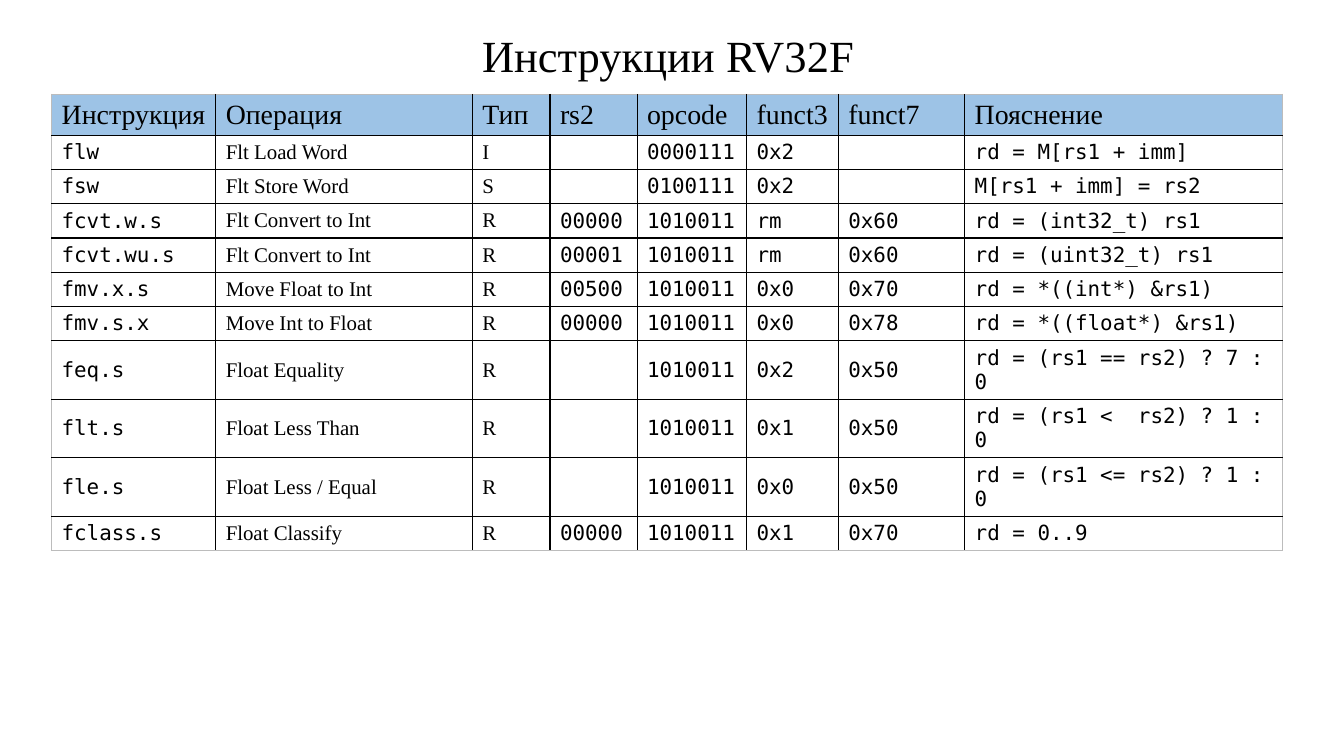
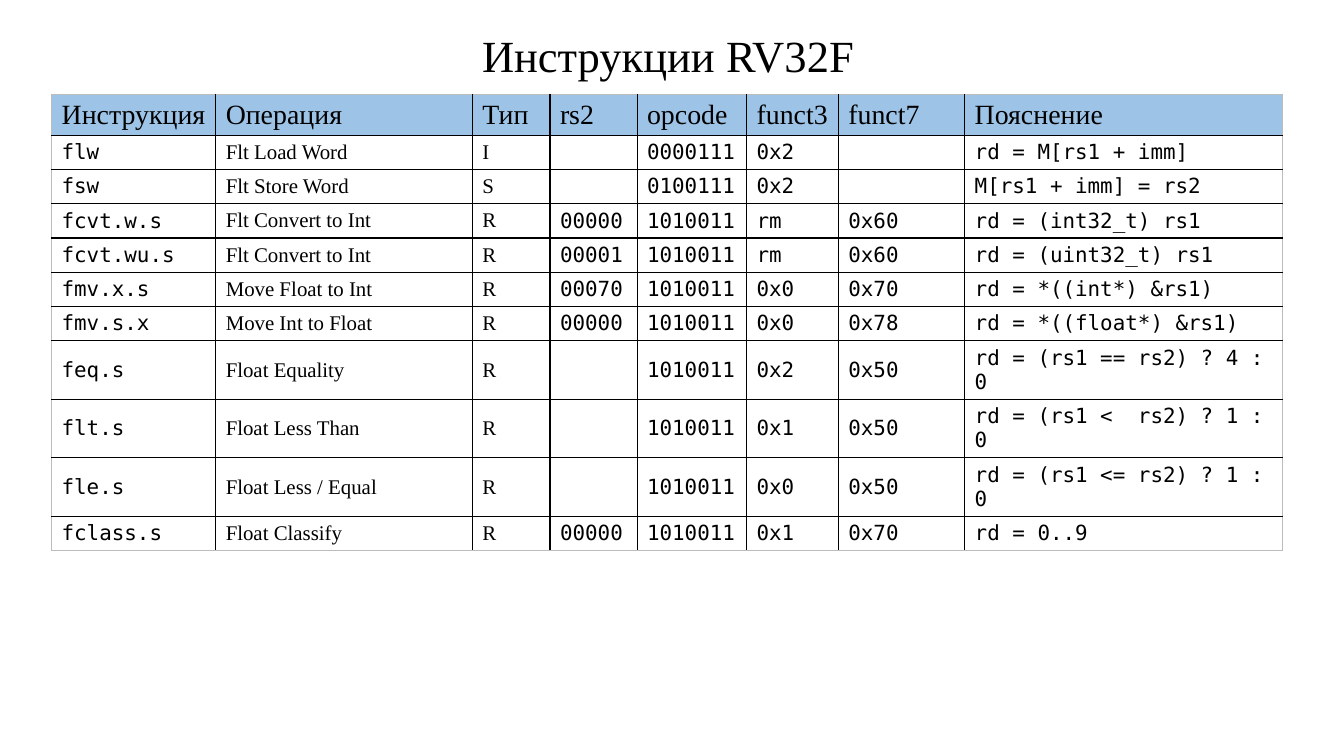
00500: 00500 -> 00070
7: 7 -> 4
